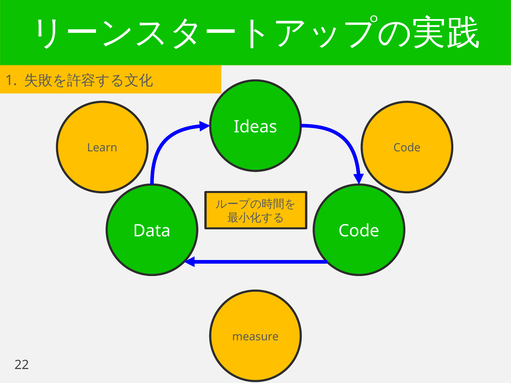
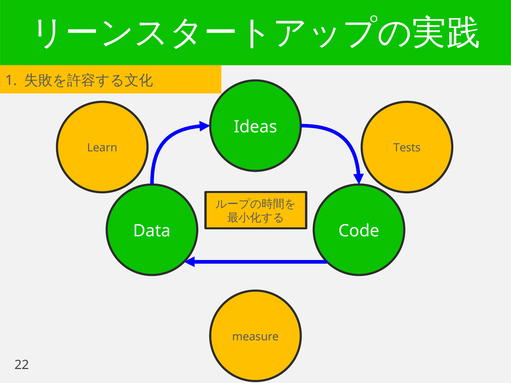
Learn Code: Code -> Tests
